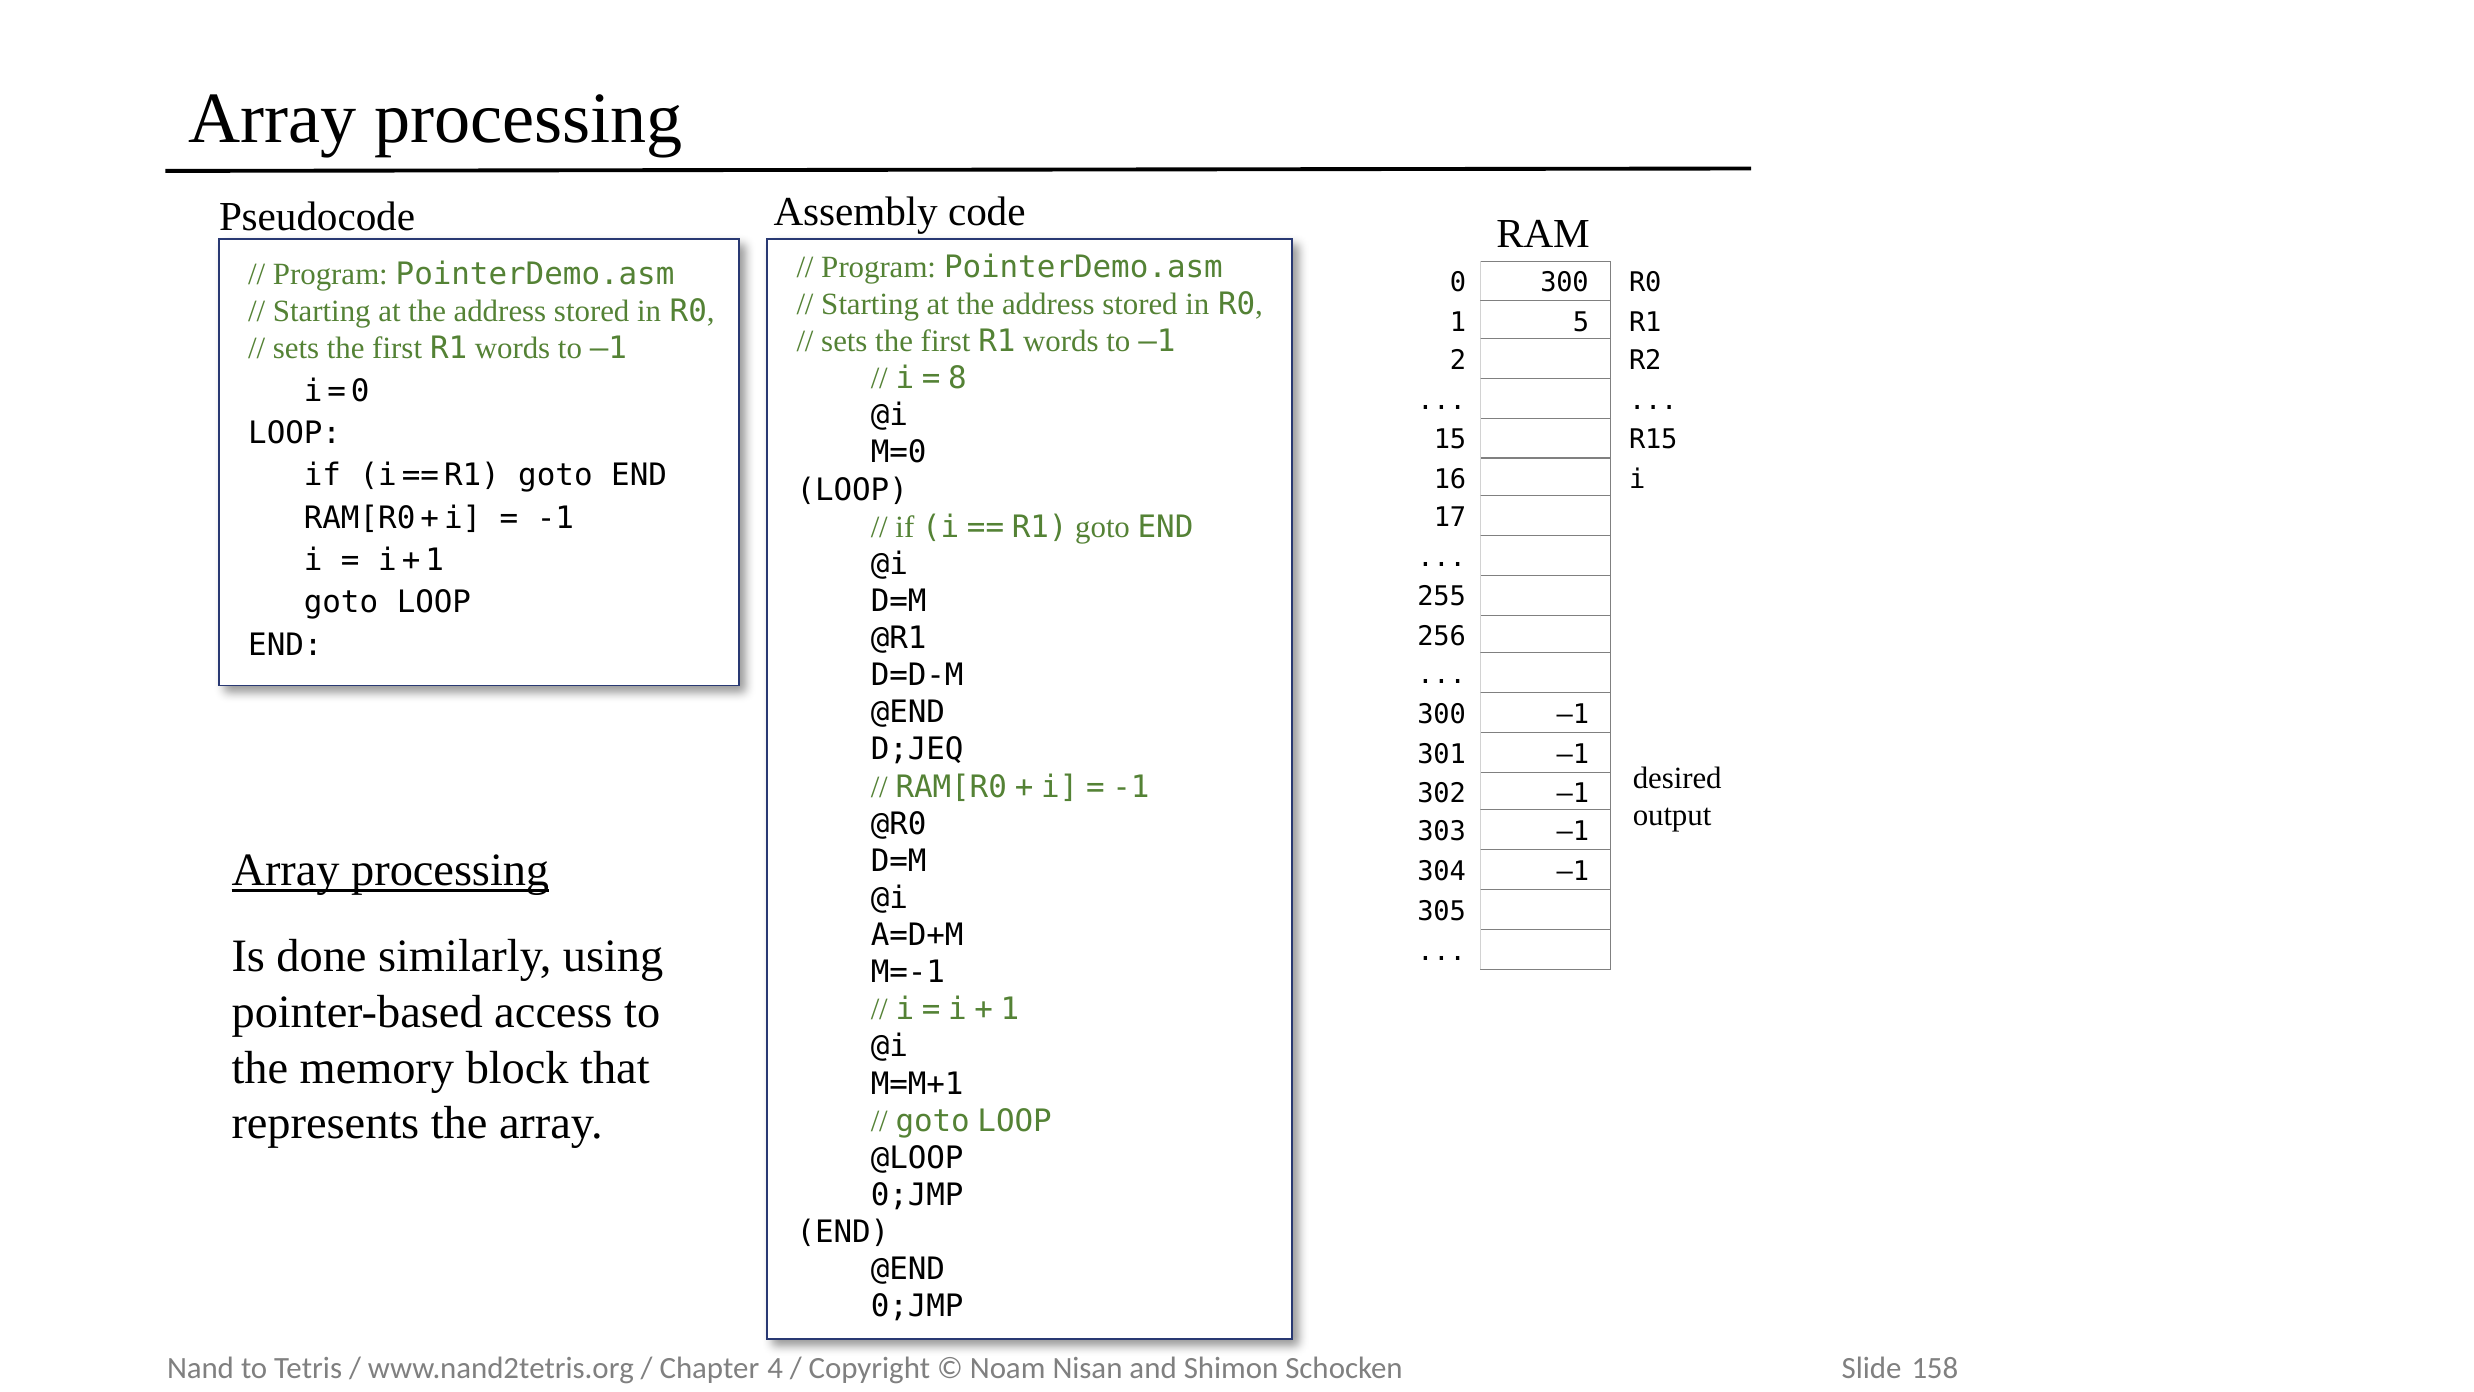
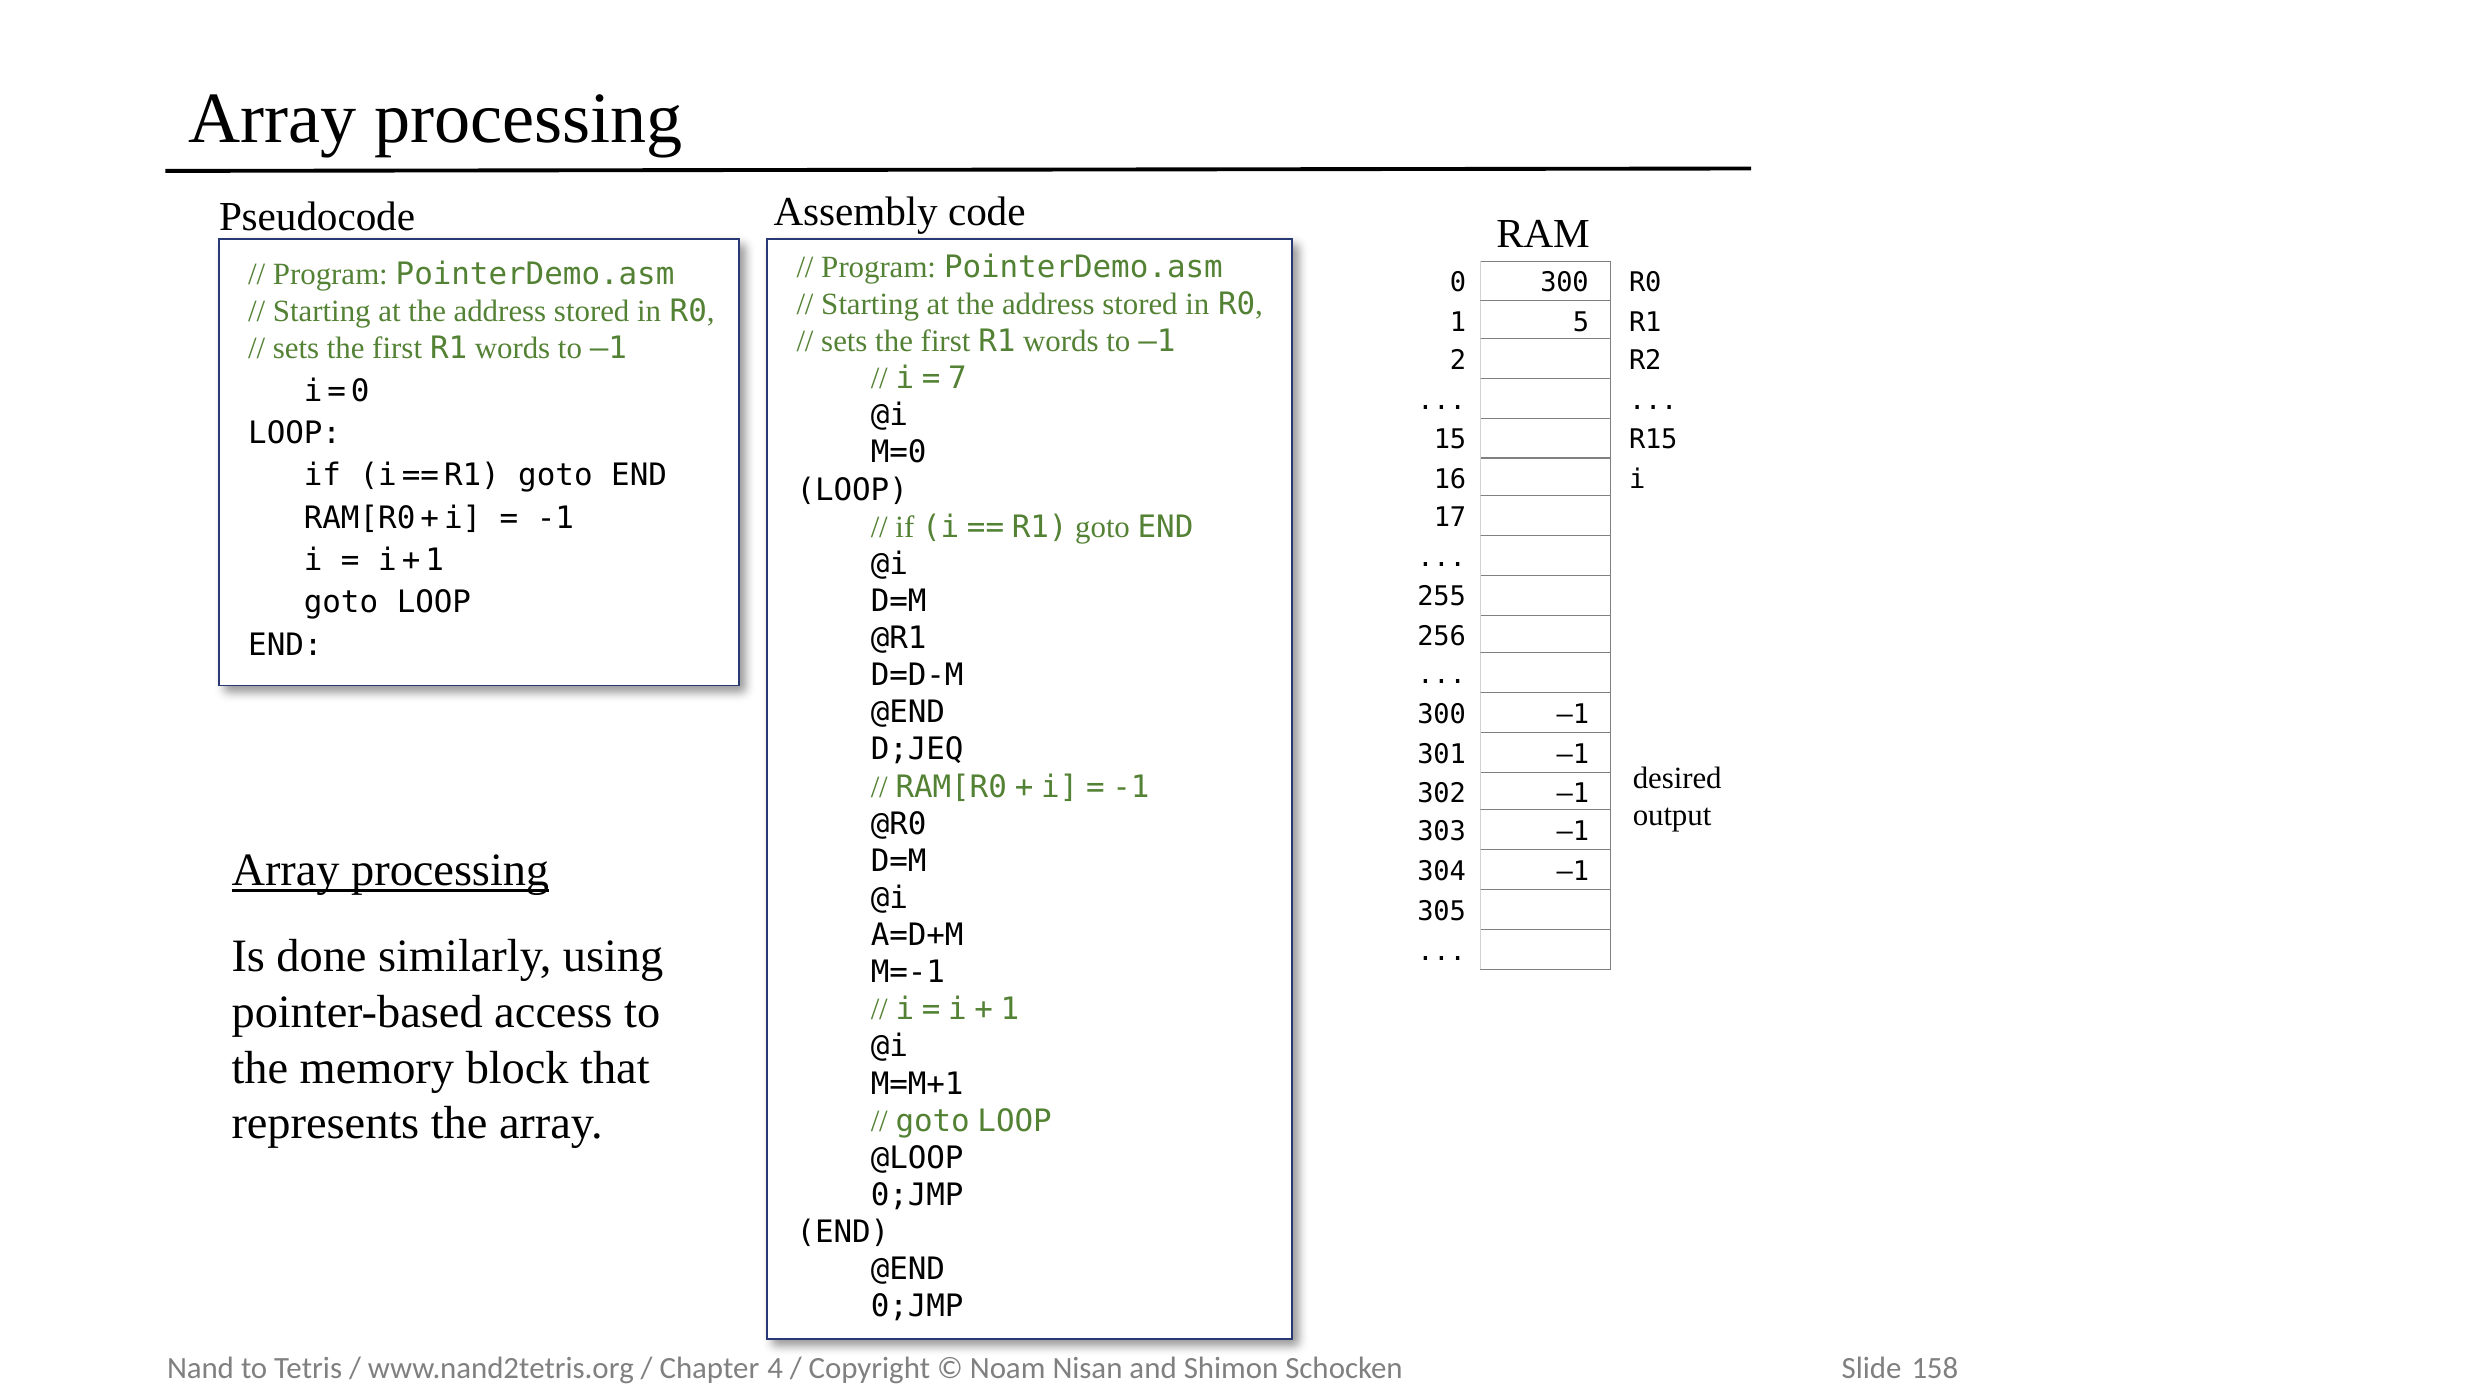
8: 8 -> 7
